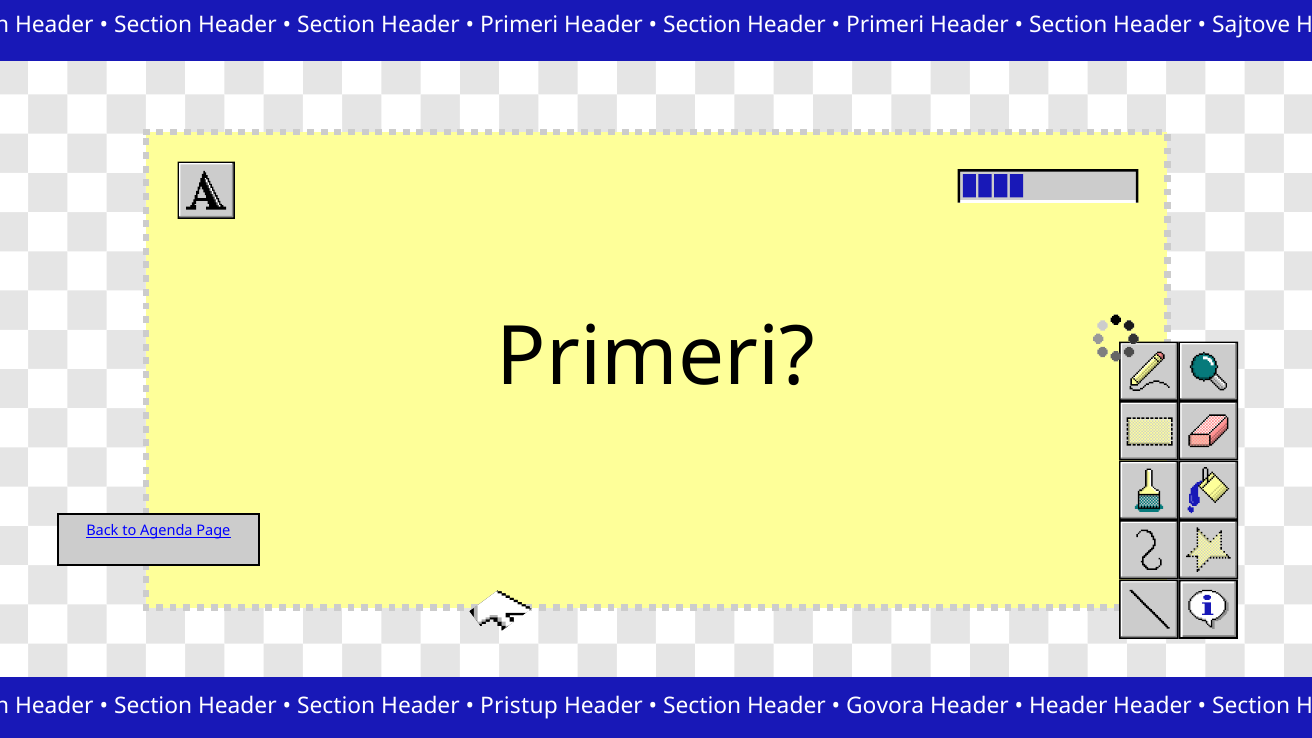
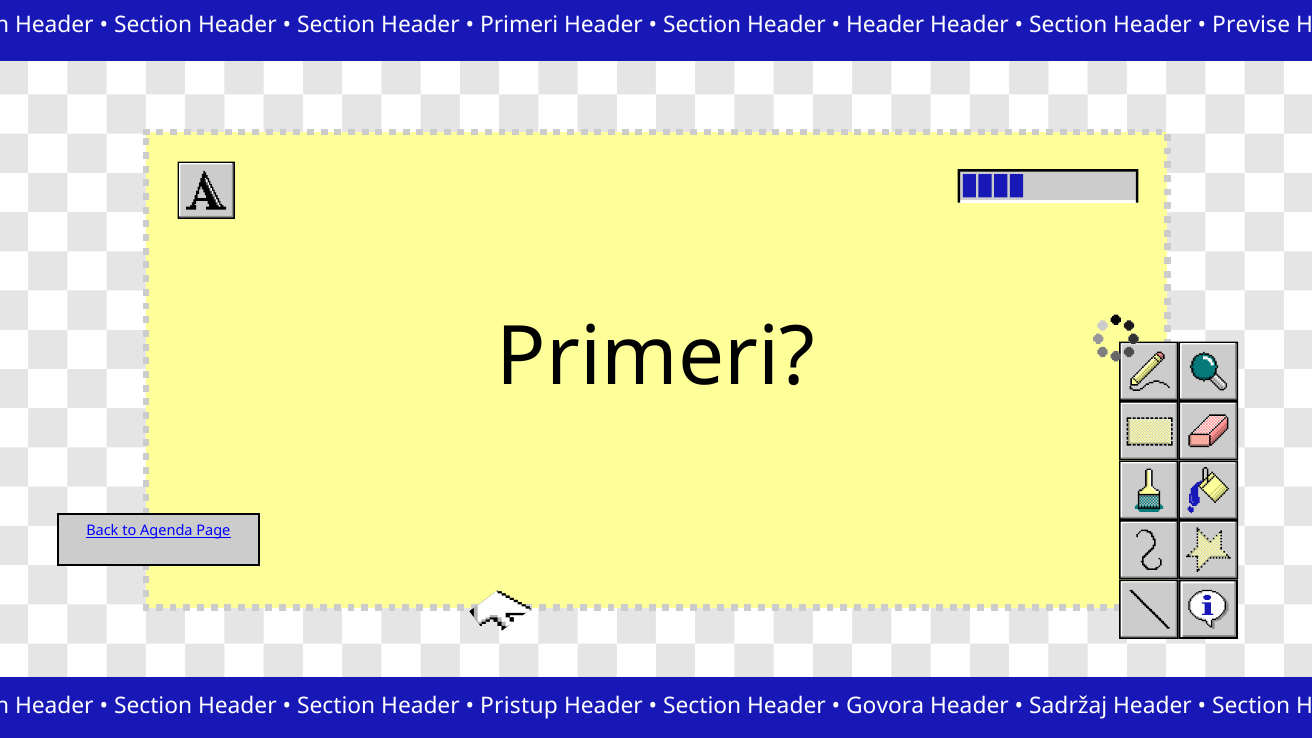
Primeri at (885, 25): Primeri -> Header
Sajtove: Sajtove -> Previse
Header at (1068, 706): Header -> Sadržaj
